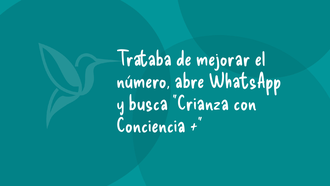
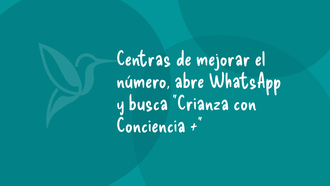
Trataba: Trataba -> Centras
